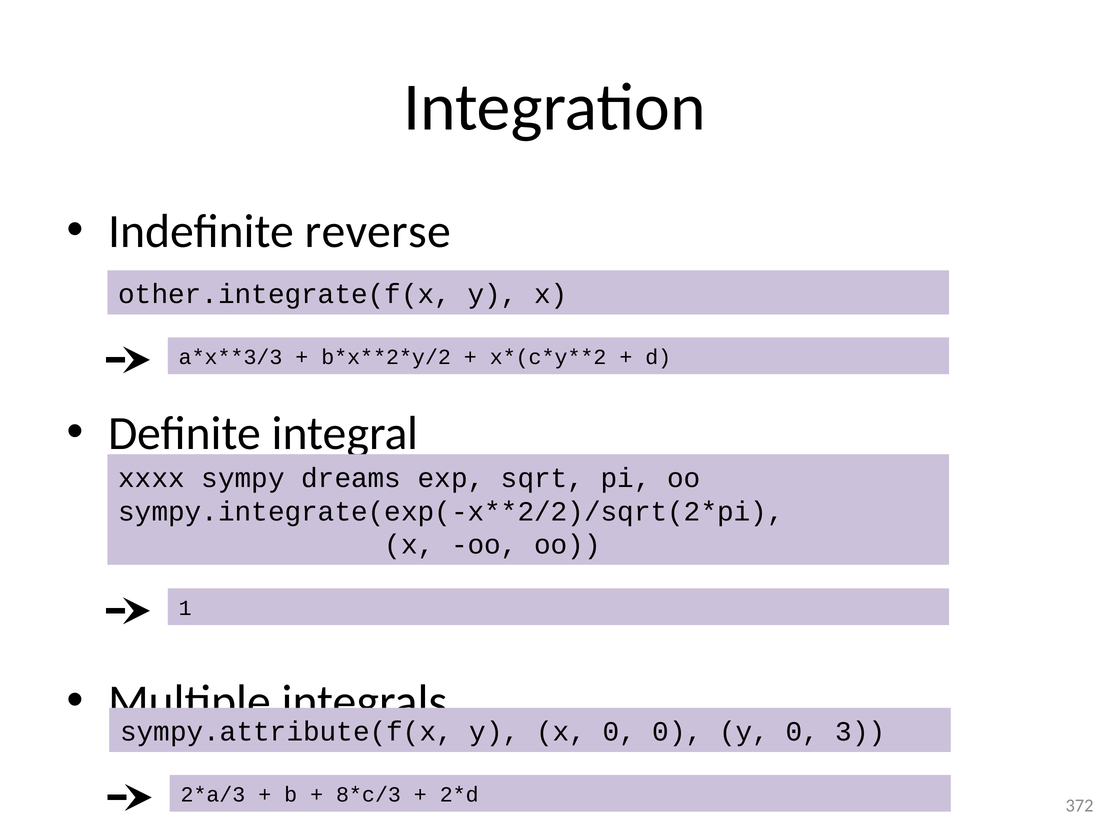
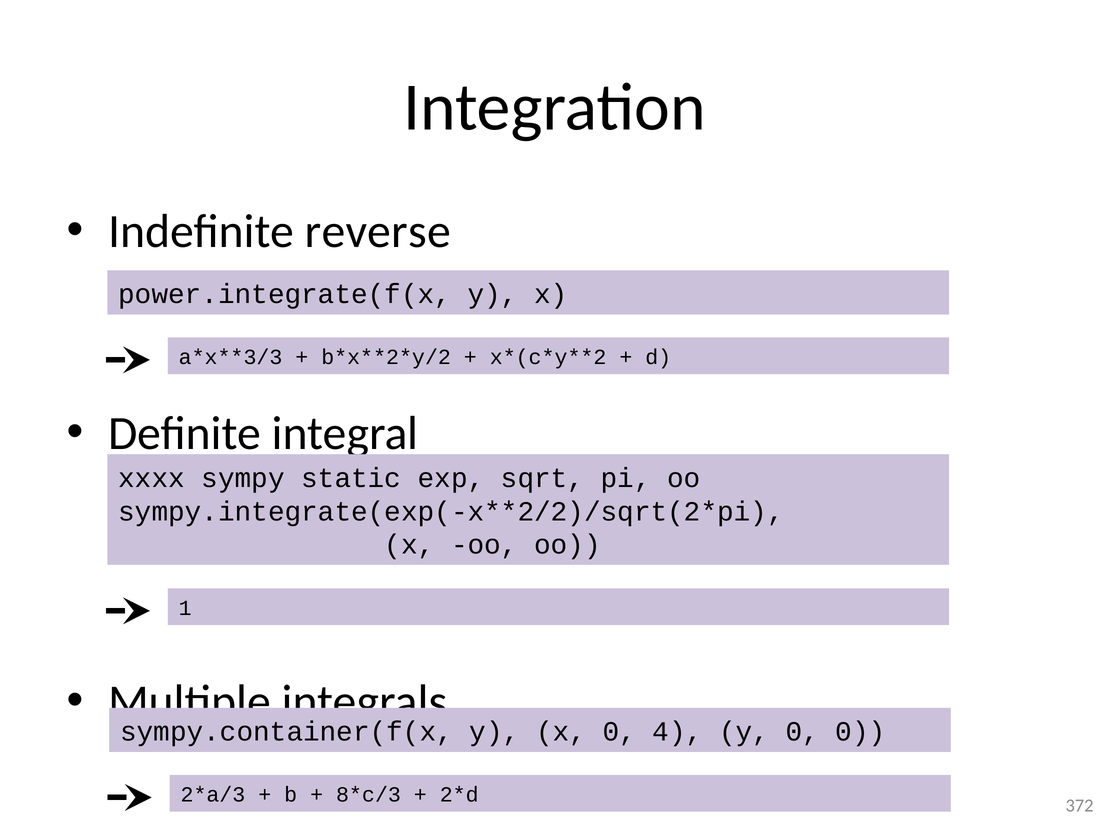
other.integrate(f(x: other.integrate(f(x -> power.integrate(f(x
dreams: dreams -> static
sympy.attribute(f(x: sympy.attribute(f(x -> sympy.container(f(x
0 0: 0 -> 4
0 3: 3 -> 0
